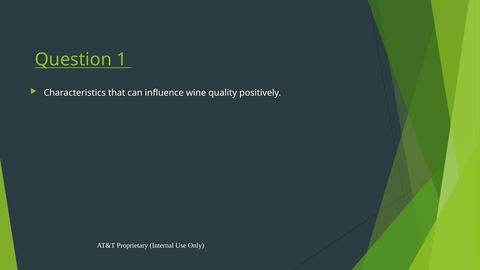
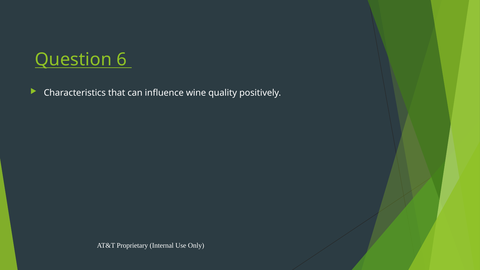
1: 1 -> 6
